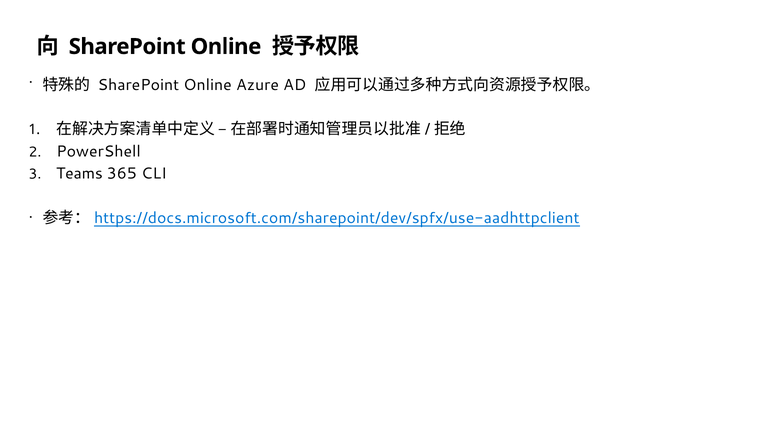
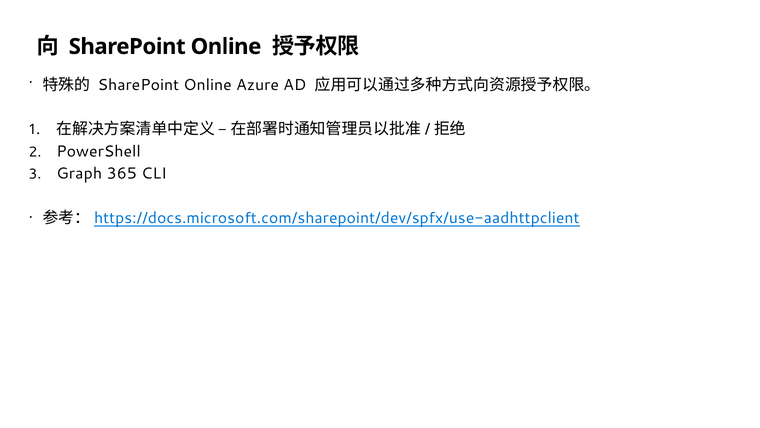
Teams: Teams -> Graph
